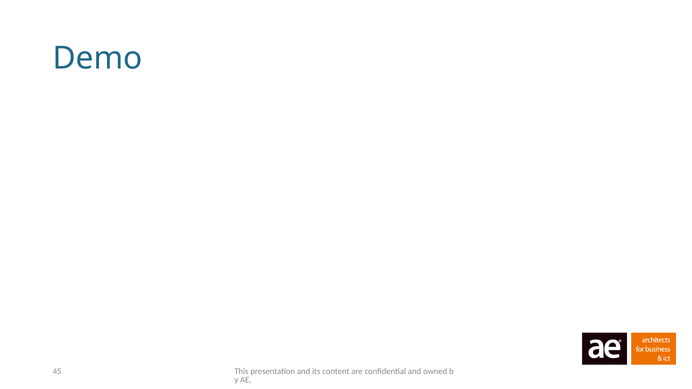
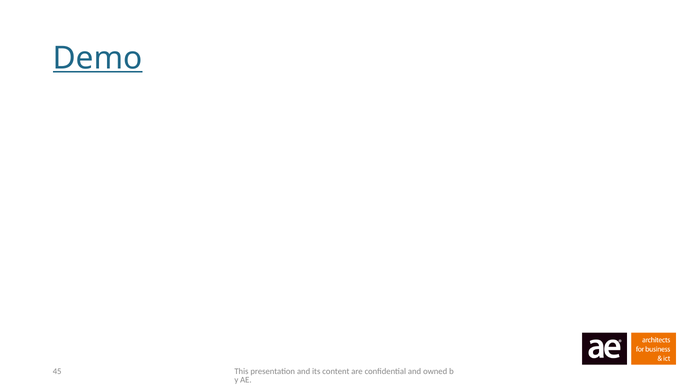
Demo underline: none -> present
